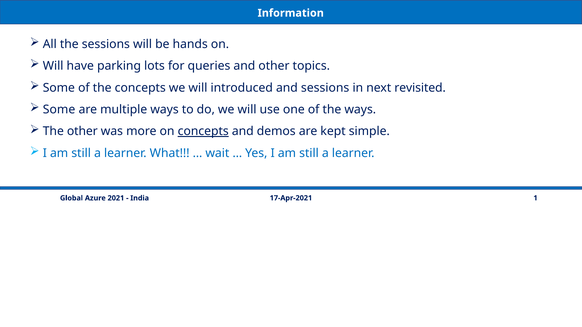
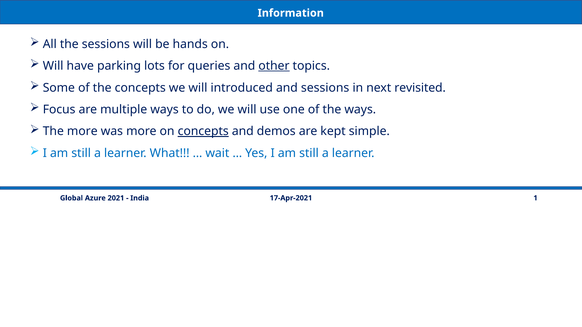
other at (274, 66) underline: none -> present
Some at (59, 110): Some -> Focus
The other: other -> more
